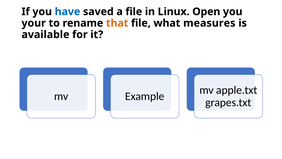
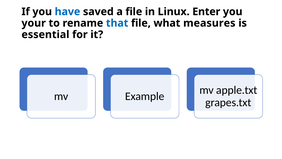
Open: Open -> Enter
that colour: orange -> blue
available: available -> essential
